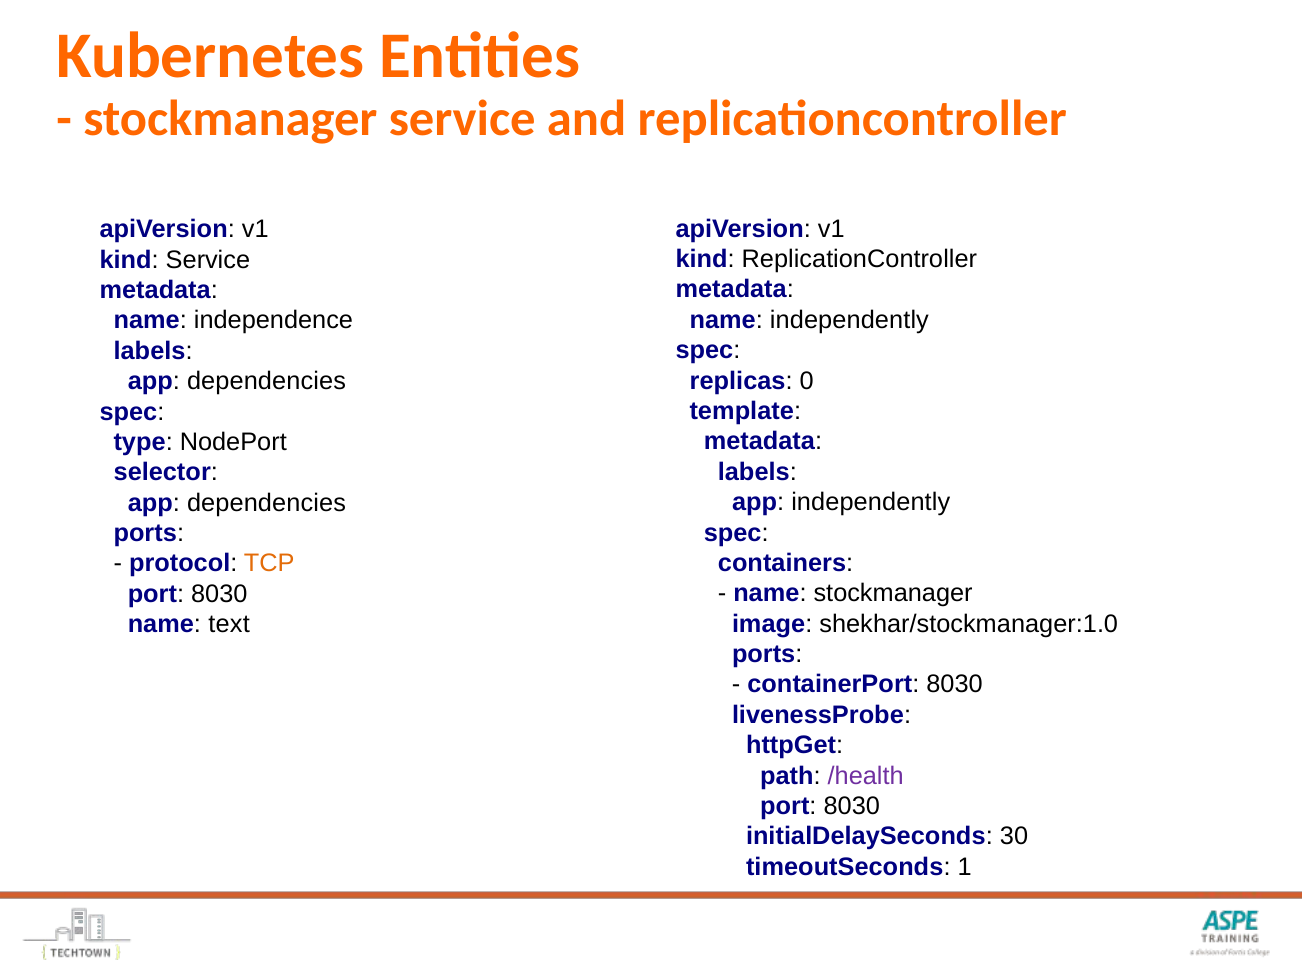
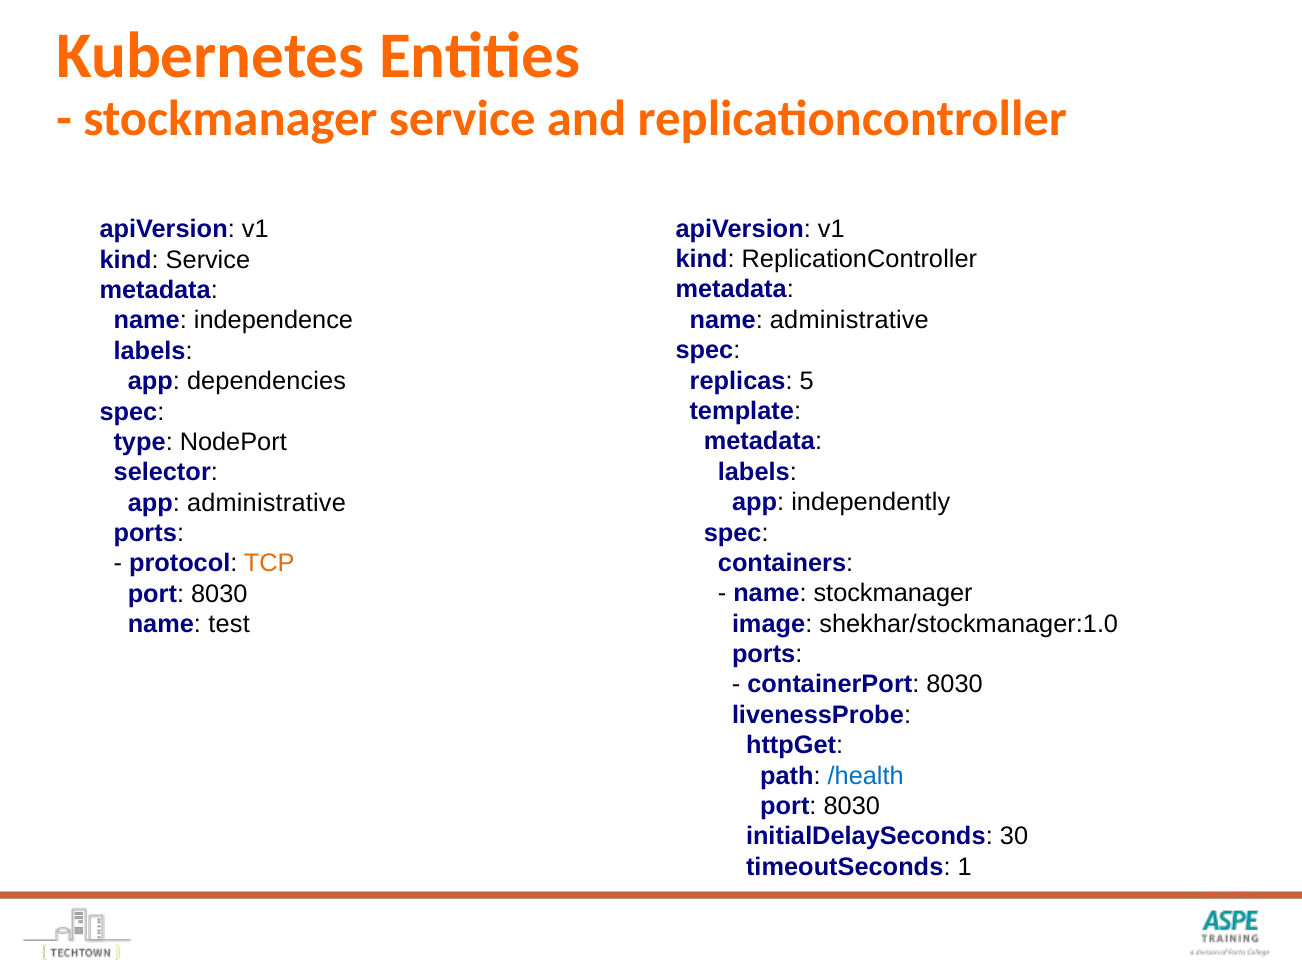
name independently: independently -> administrative
0: 0 -> 5
dependencies at (266, 503): dependencies -> administrative
text: text -> test
/health colour: purple -> blue
